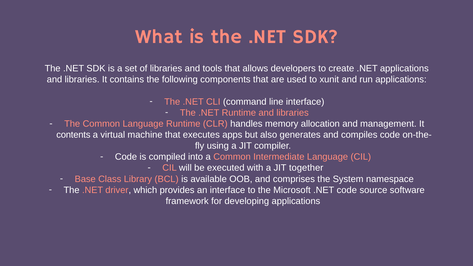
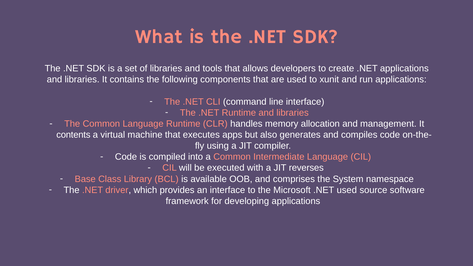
together: together -> reverses
.NET code: code -> used
